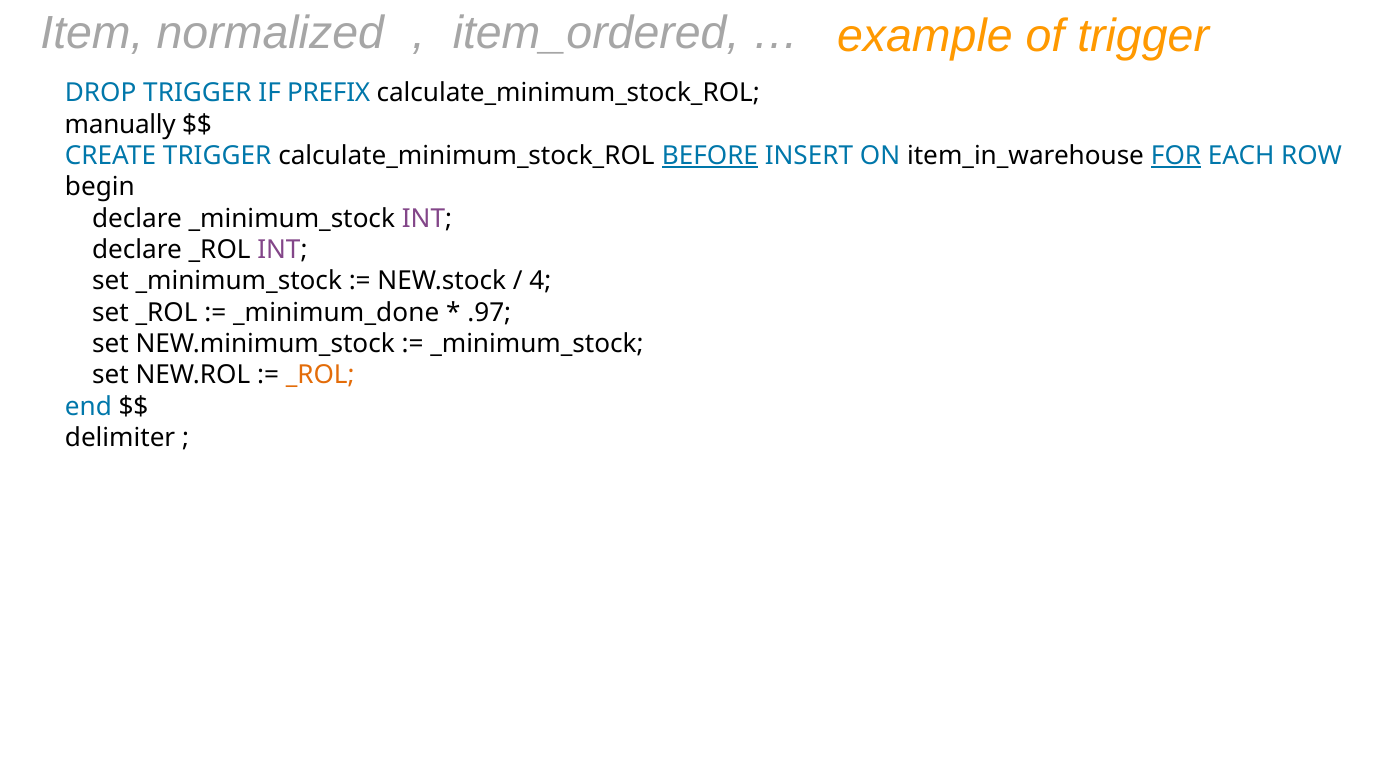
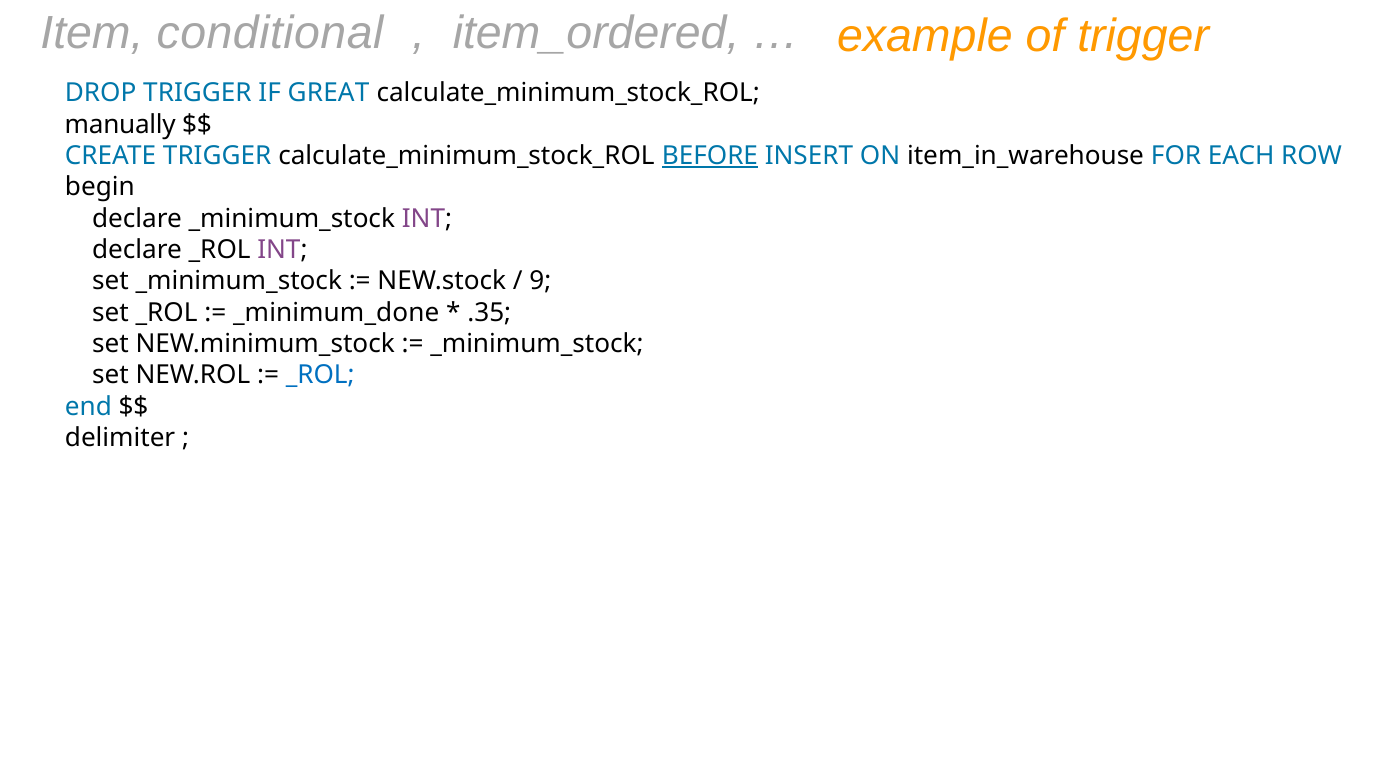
normalized: normalized -> conditional
PREFIX: PREFIX -> GREAT
FOR underline: present -> none
4: 4 -> 9
.97: .97 -> .35
_ROL at (320, 375) colour: orange -> blue
